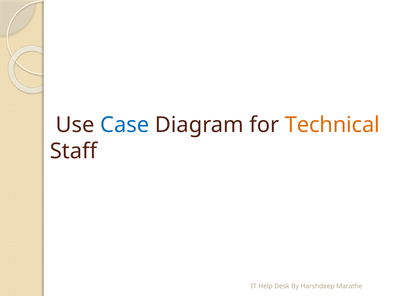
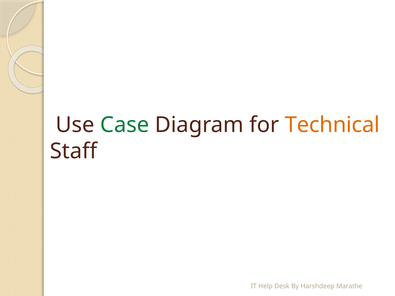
Case colour: blue -> green
